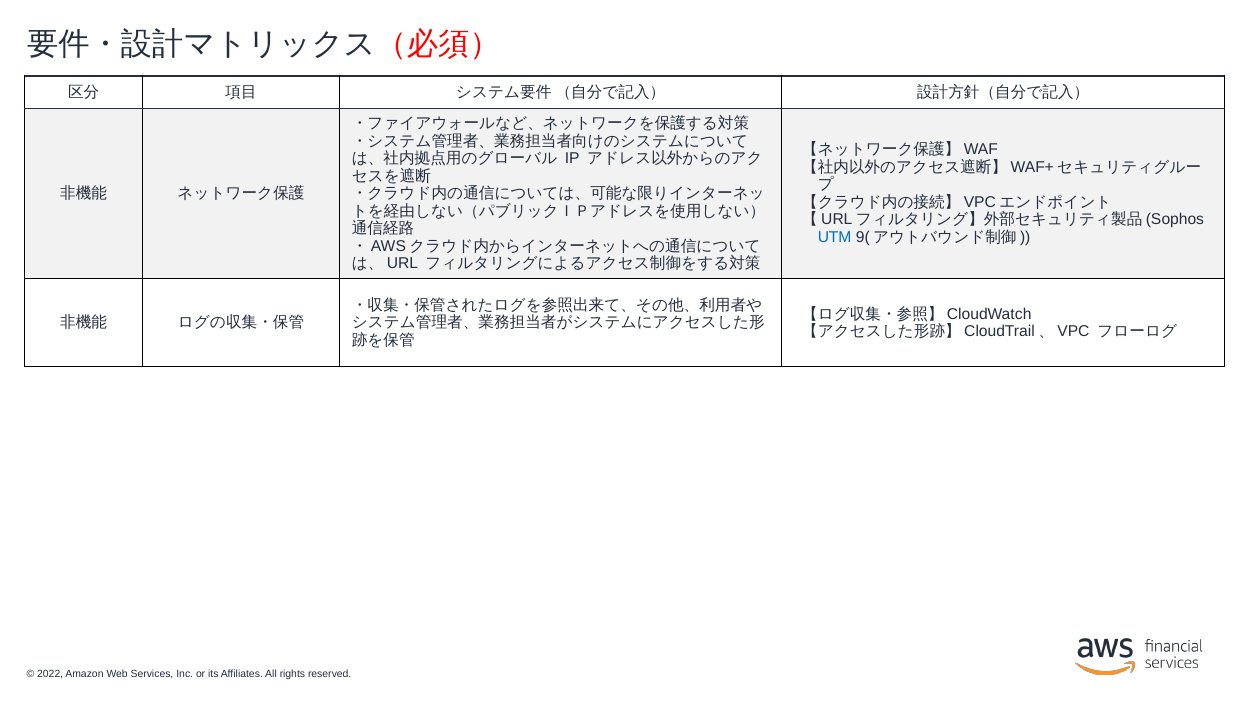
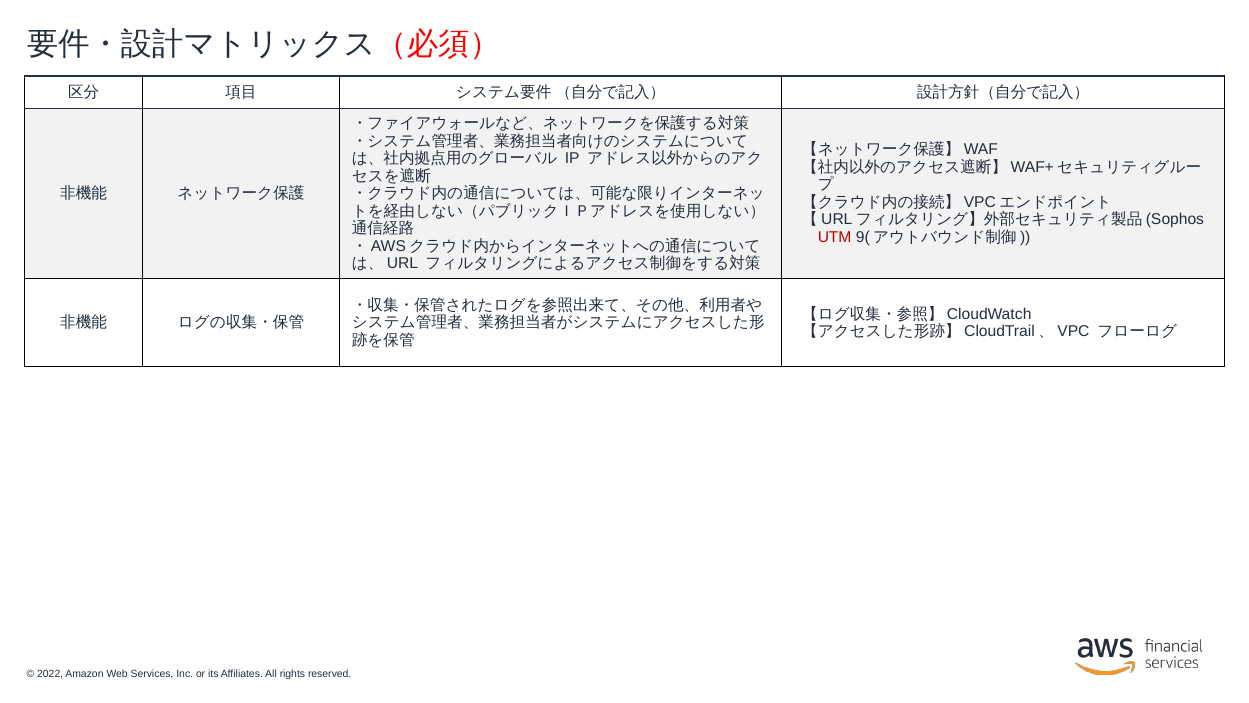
UTM colour: blue -> red
